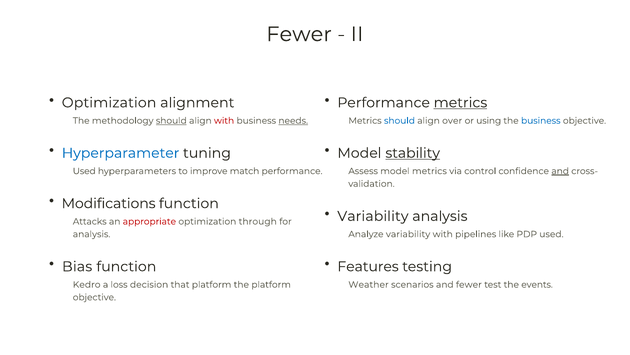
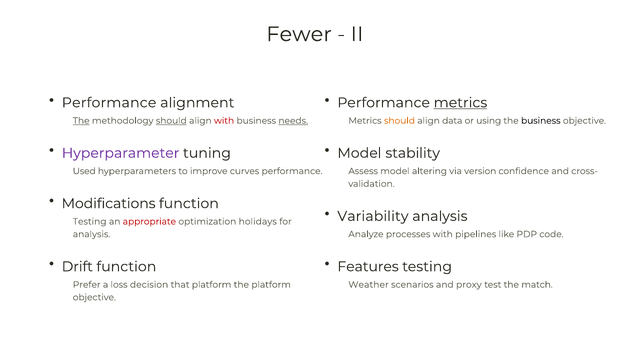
Optimization at (109, 102): Optimization -> Performance
The at (81, 120) underline: none -> present
should at (399, 120) colour: blue -> orange
over: over -> data
business at (541, 120) colour: blue -> black
Hyperparameter colour: blue -> purple
stability underline: present -> none
match: match -> curves
model metrics: metrics -> altering
control: control -> version
and at (560, 171) underline: present -> none
Attacks at (90, 221): Attacks -> Testing
through: through -> holidays
Analyze variability: variability -> processes
PDP used: used -> code
Bias: Bias -> Drift
Kedro: Kedro -> Prefer
and fewer: fewer -> proxy
events: events -> match
